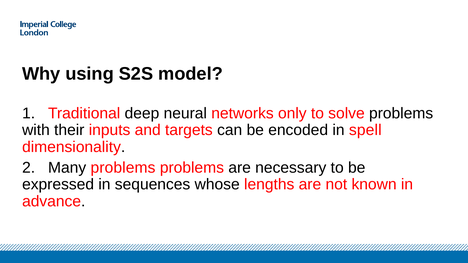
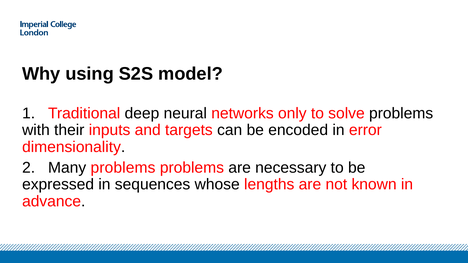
spell: spell -> error
